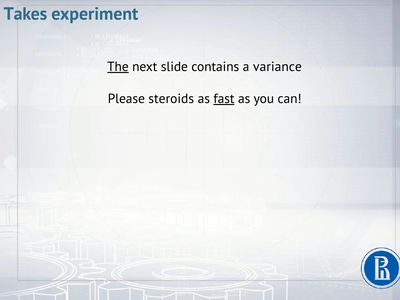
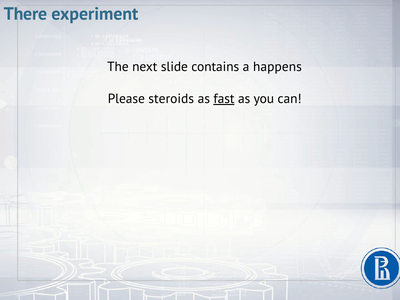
Takes: Takes -> There
The underline: present -> none
variance: variance -> happens
